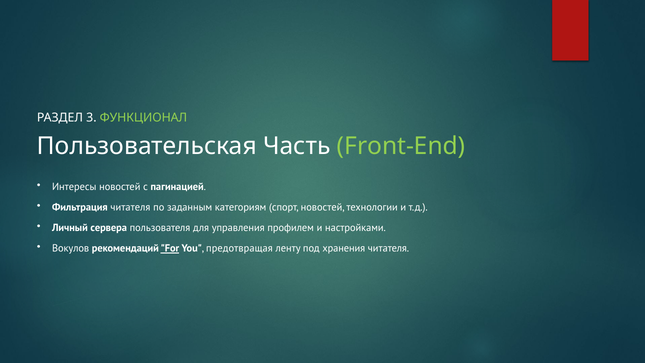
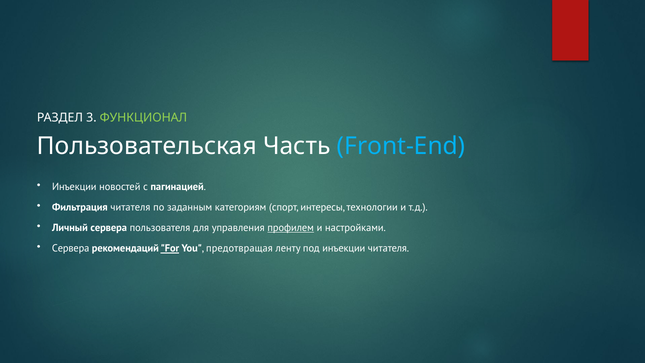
Front-End colour: light green -> light blue
Интересы at (74, 187): Интересы -> Инъекции
спорт новостей: новостей -> интересы
профилем underline: none -> present
Вокулов at (71, 248): Вокулов -> Сервера
под хранения: хранения -> инъекции
